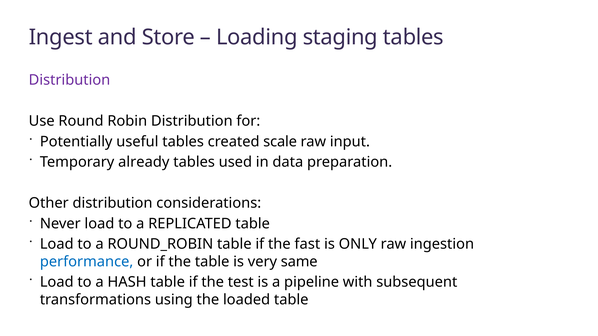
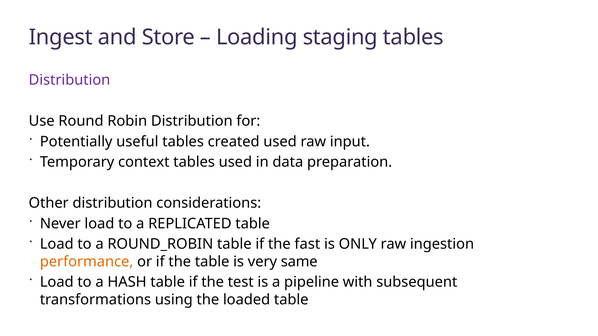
created scale: scale -> used
already: already -> context
performance colour: blue -> orange
